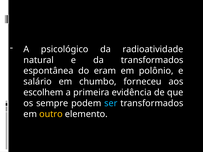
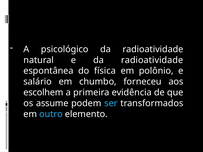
e da transformados: transformados -> radioatividade
eram: eram -> física
sempre: sempre -> assume
outro colour: yellow -> light blue
